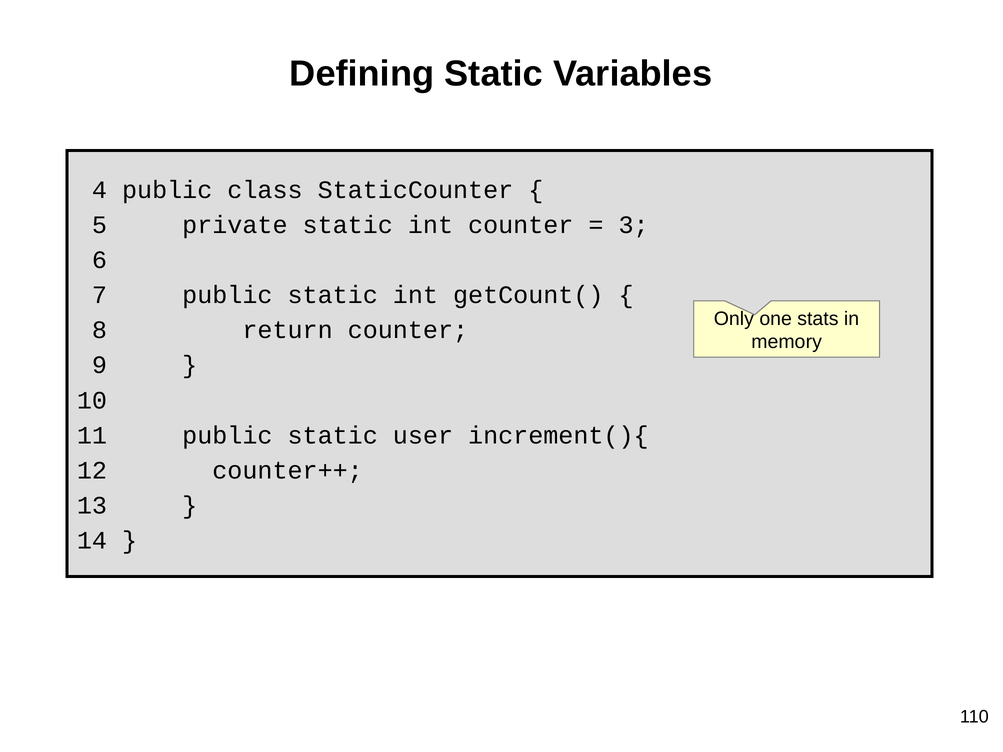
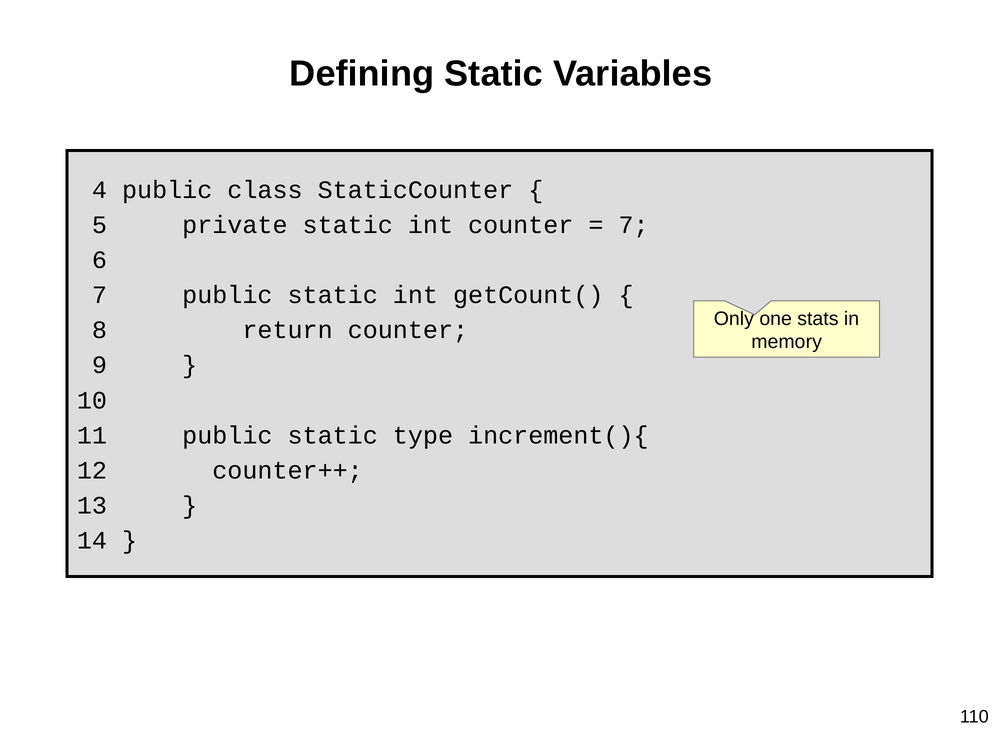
3 at (634, 225): 3 -> 7
user: user -> type
